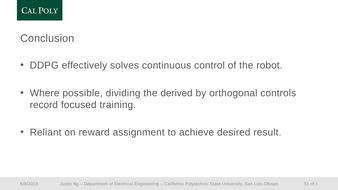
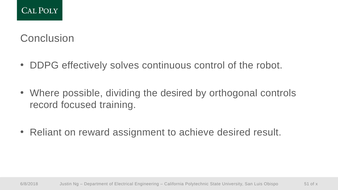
the derived: derived -> desired
